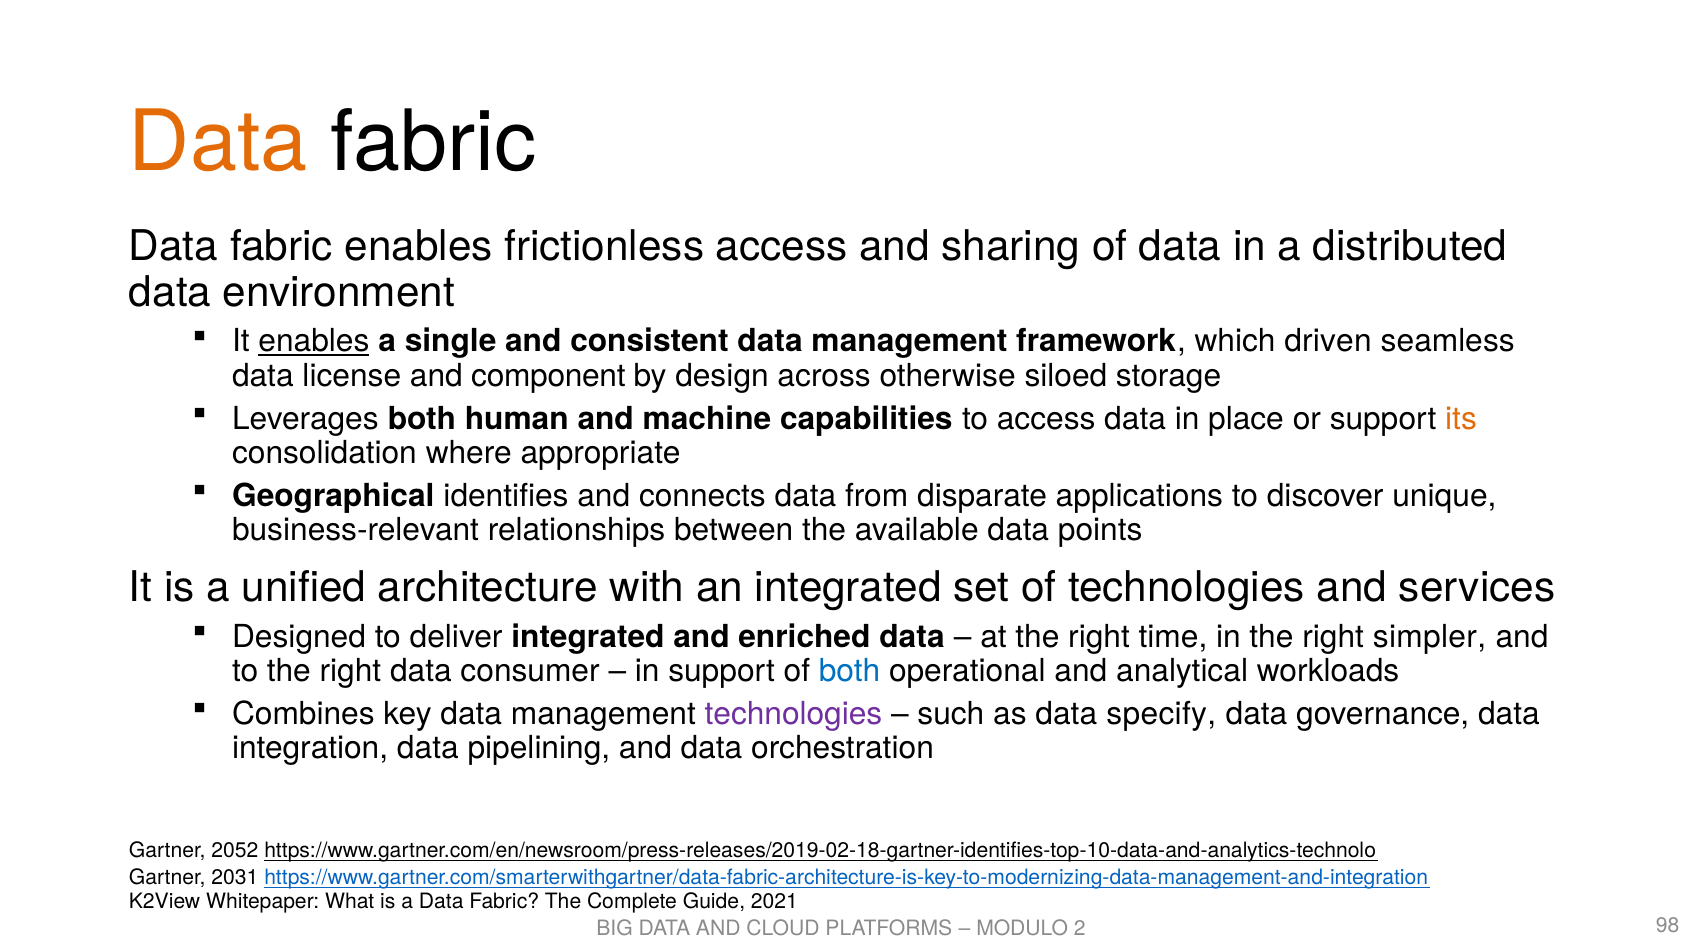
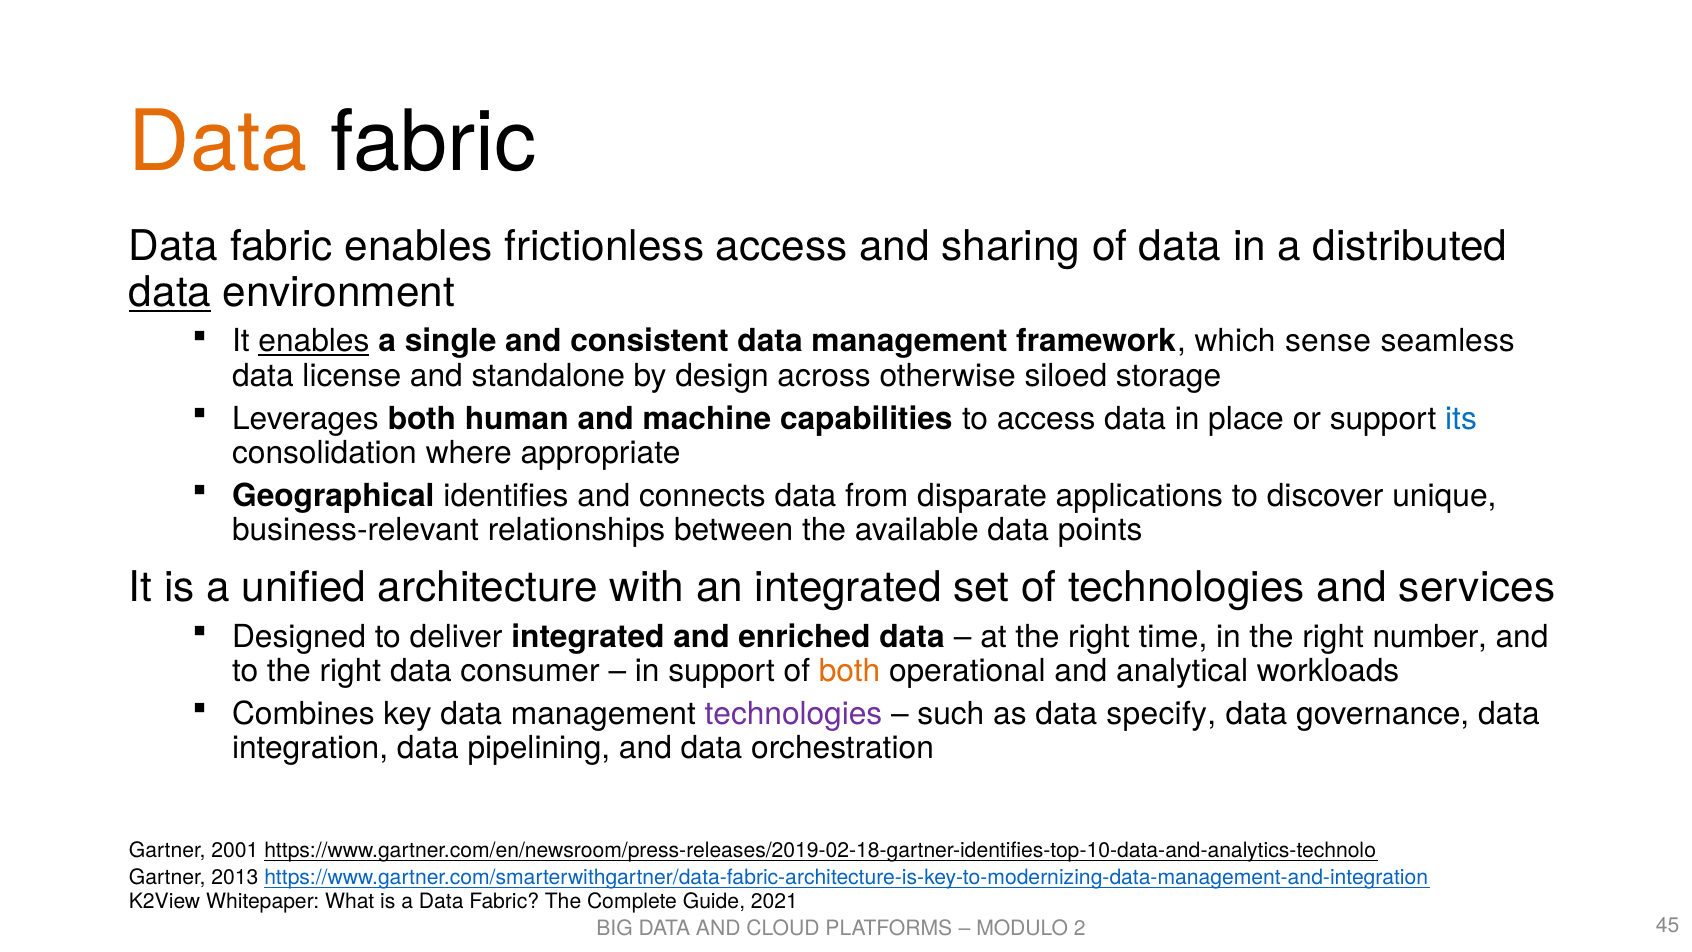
data at (170, 292) underline: none -> present
driven: driven -> sense
component: component -> standalone
its colour: orange -> blue
simpler: simpler -> number
both at (850, 671) colour: blue -> orange
2052: 2052 -> 2001
2031: 2031 -> 2013
98: 98 -> 45
